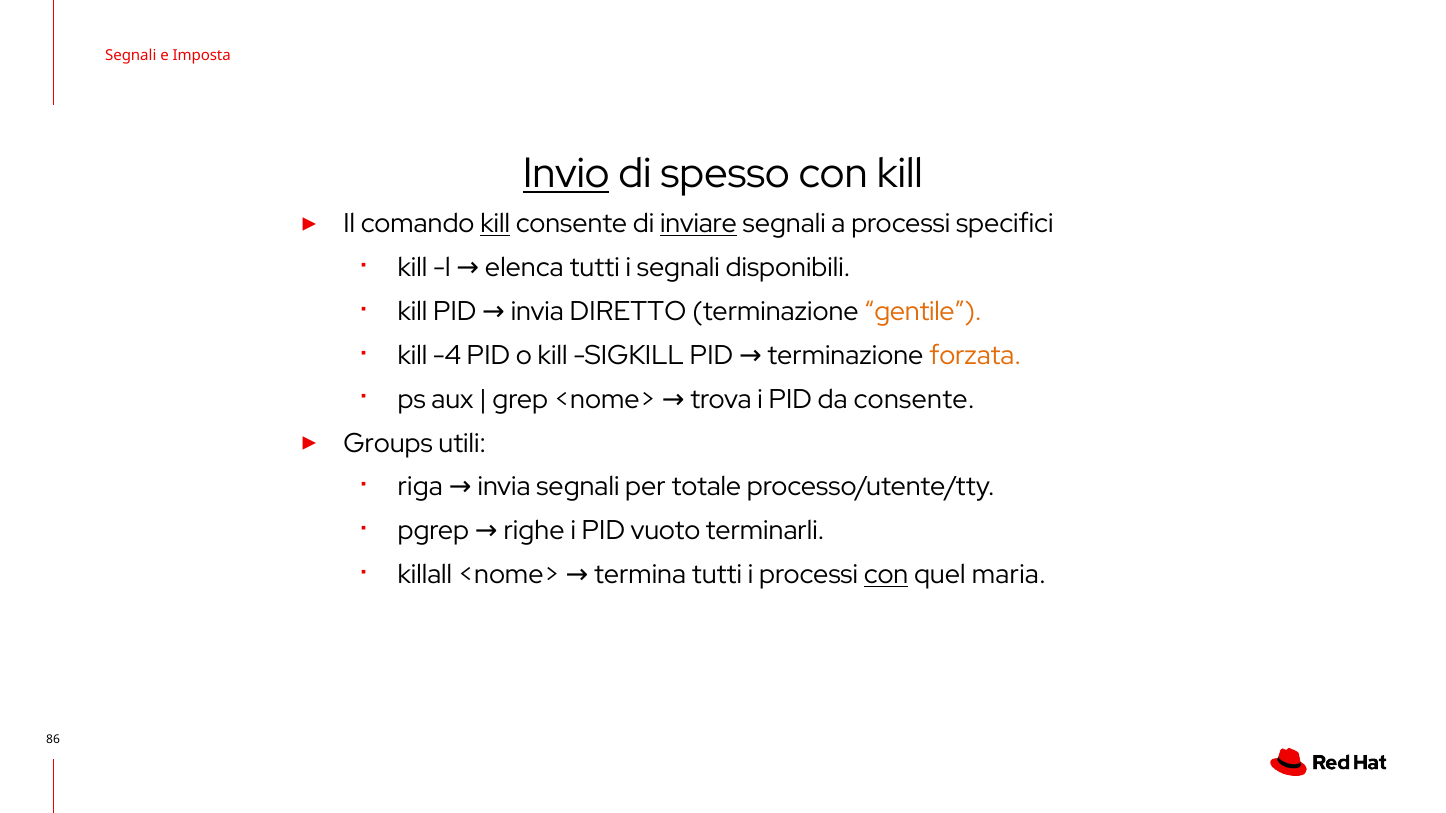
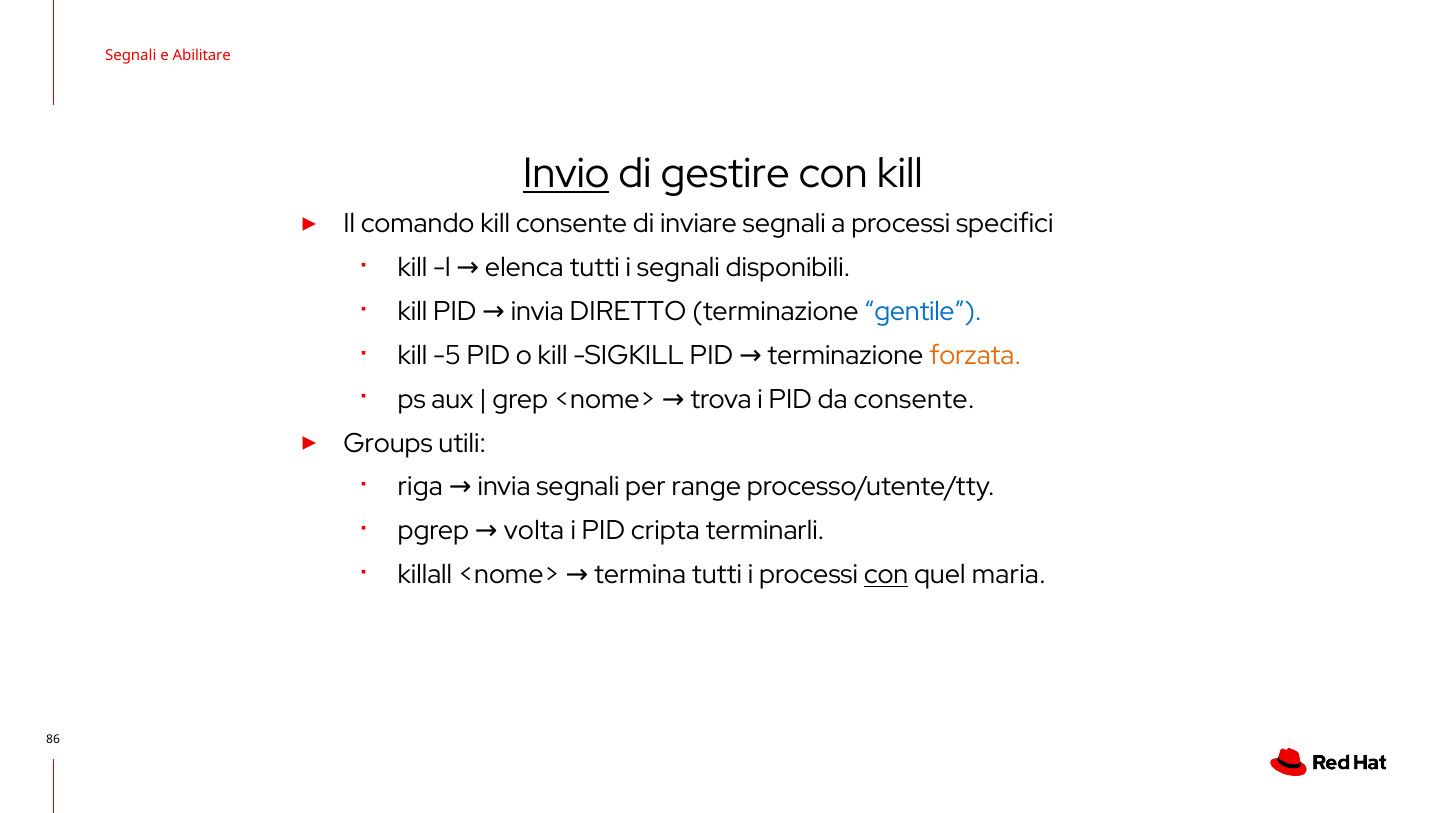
Imposta: Imposta -> Abilitare
spesso: spesso -> gestire
kill at (495, 224) underline: present -> none
inviare underline: present -> none
gentile colour: orange -> blue
-4: -4 -> -5
totale: totale -> range
righe: righe -> volta
vuoto: vuoto -> cripta
